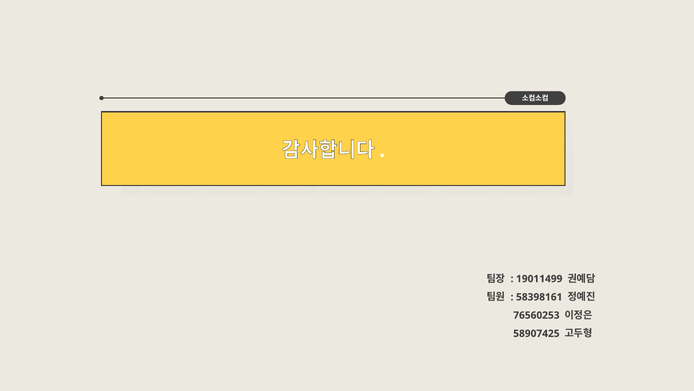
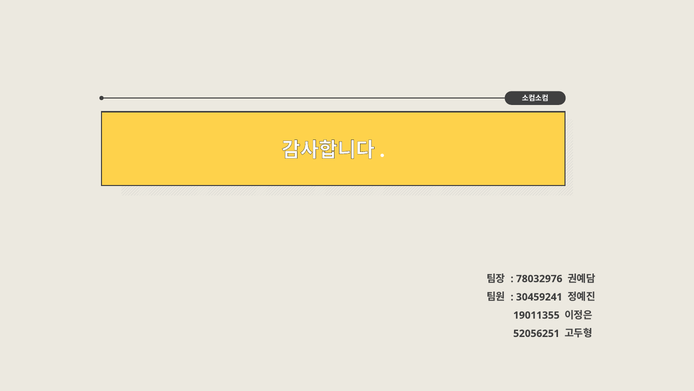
19011499: 19011499 -> 78032976
58398161: 58398161 -> 30459241
76560253: 76560253 -> 19011355
58907425: 58907425 -> 52056251
